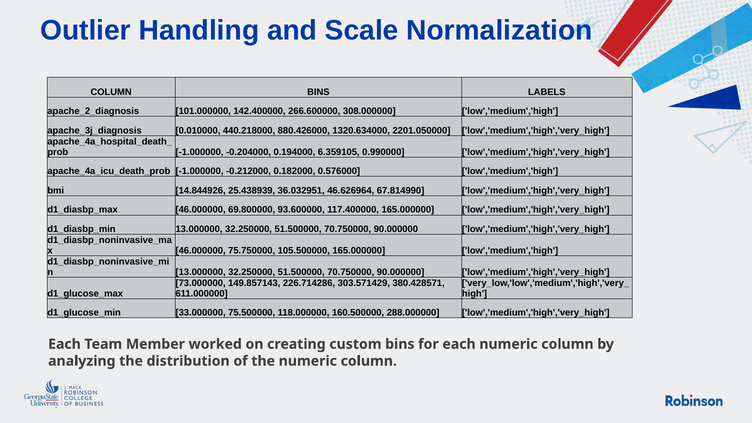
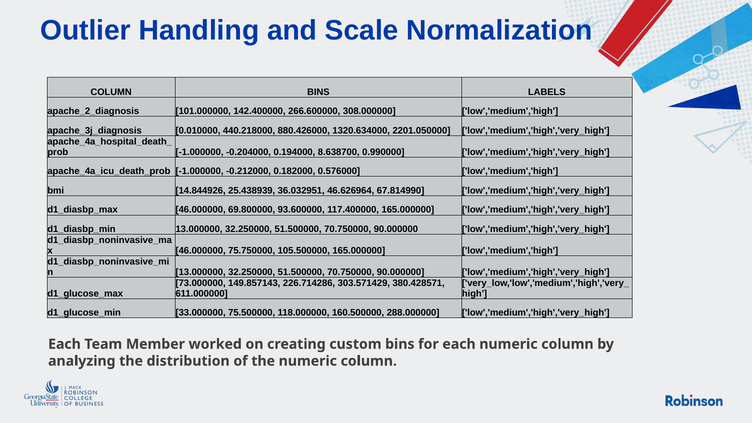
6.359105: 6.359105 -> 8.638700
